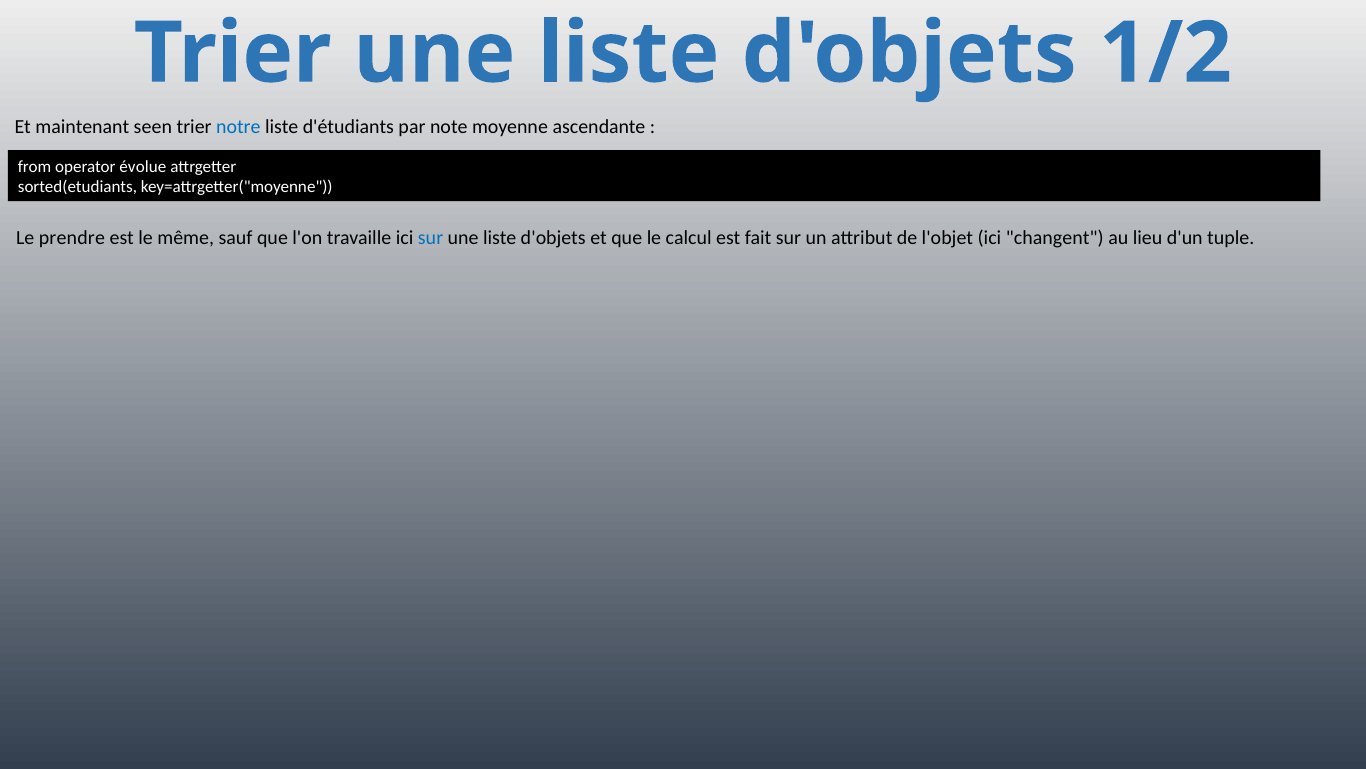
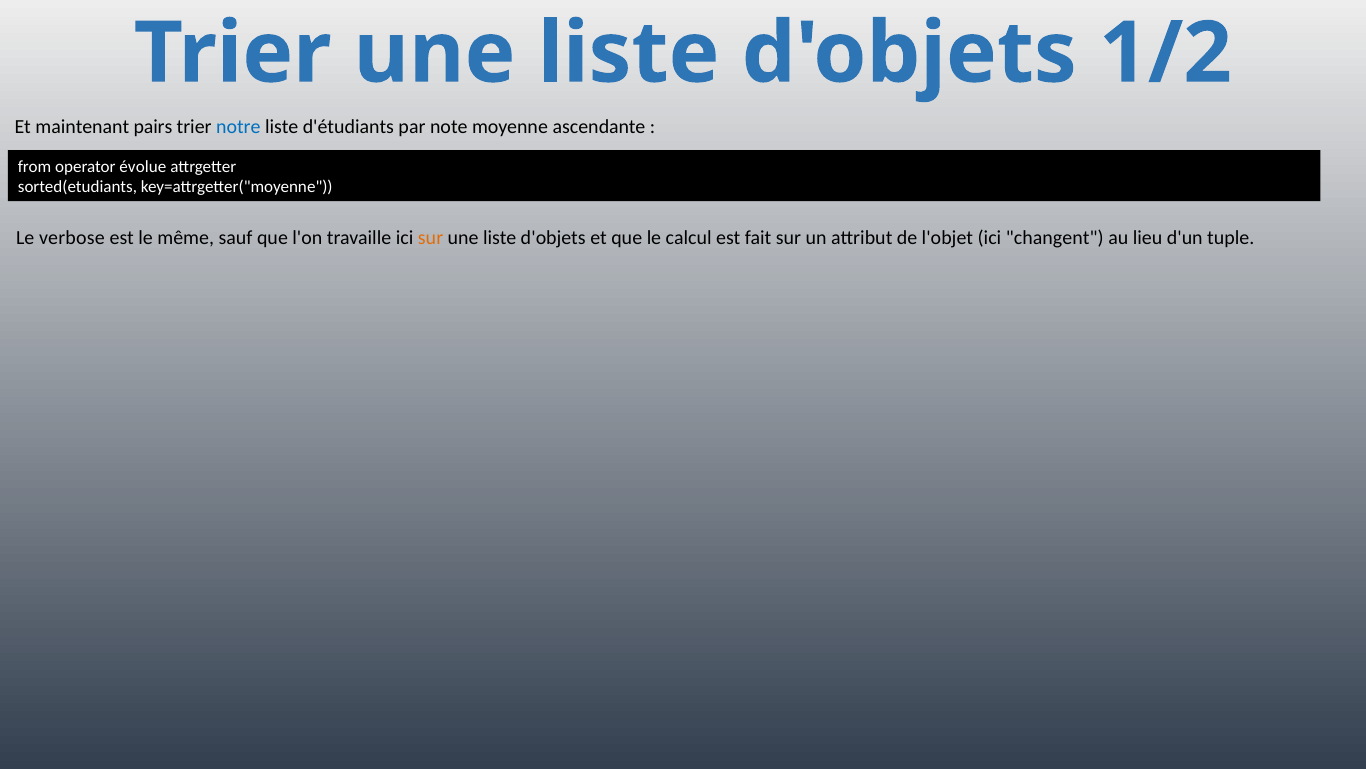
seen: seen -> pairs
prendre: prendre -> verbose
sur at (431, 238) colour: blue -> orange
